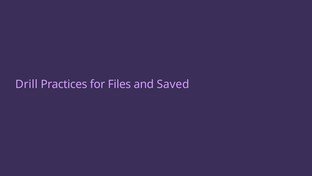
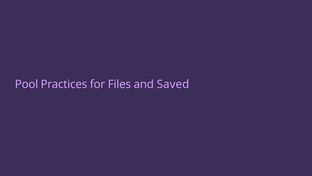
Drill: Drill -> Pool
